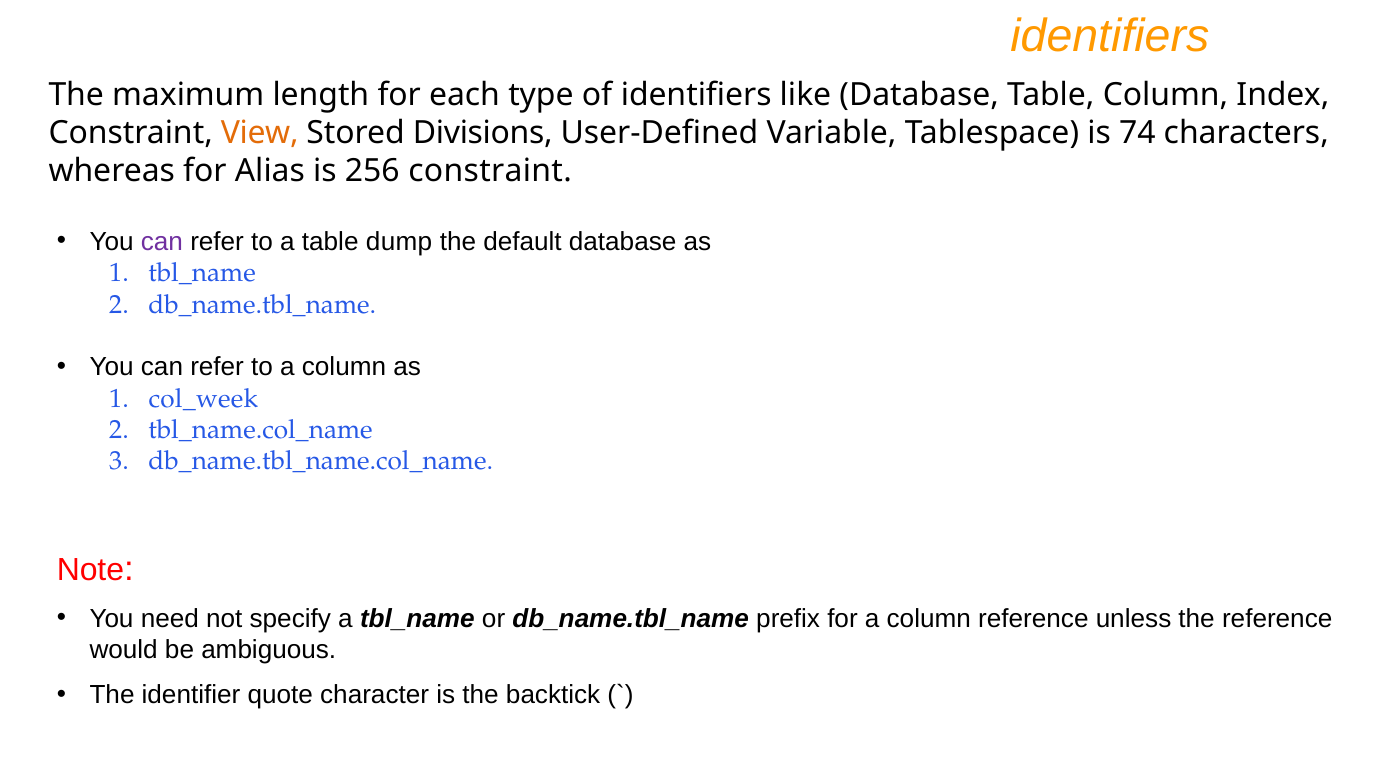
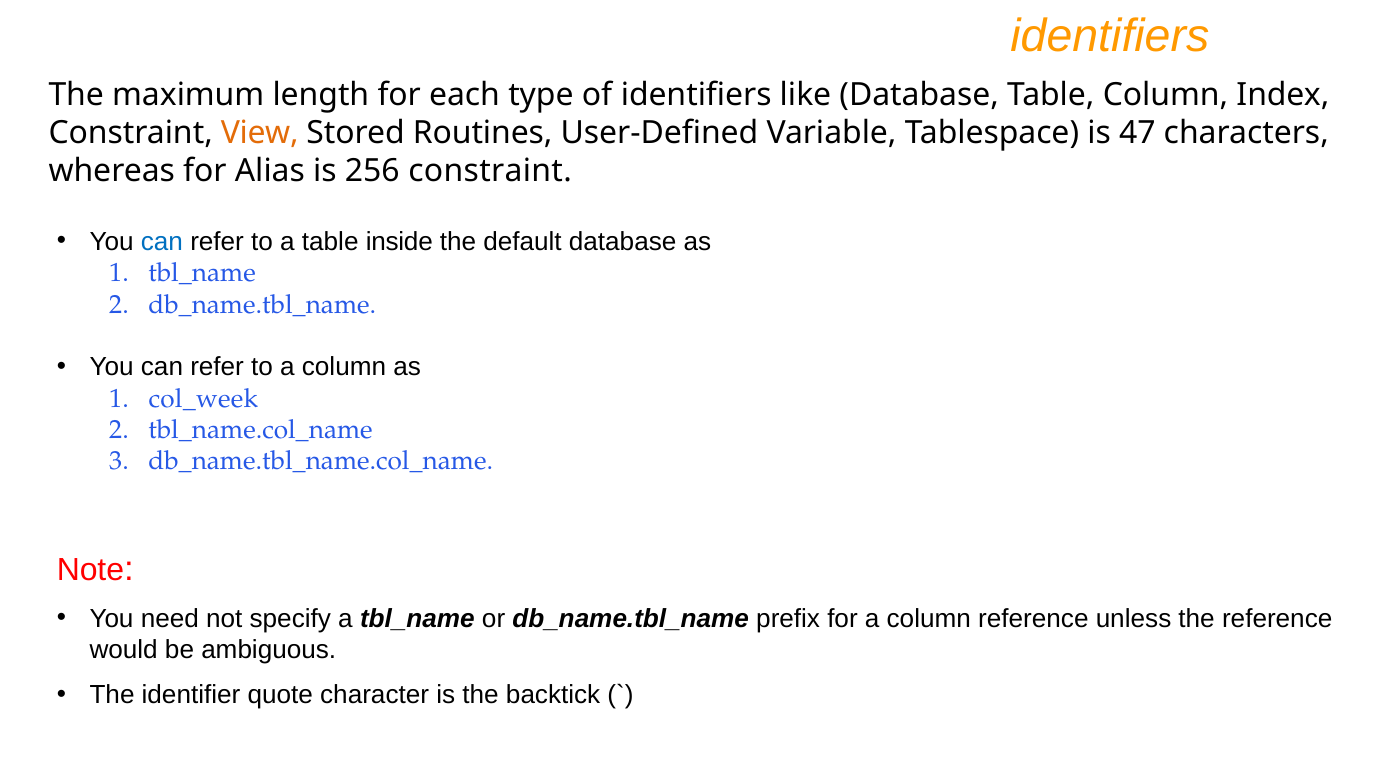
Divisions: Divisions -> Routines
74: 74 -> 47
can at (162, 242) colour: purple -> blue
dump: dump -> inside
